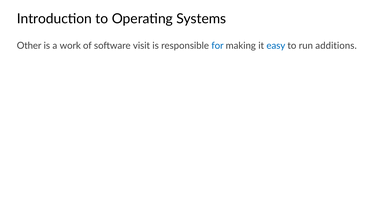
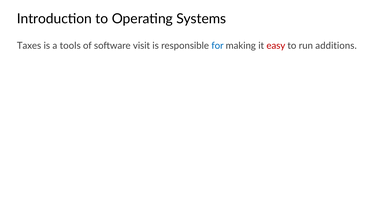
Other: Other -> Taxes
work: work -> tools
easy colour: blue -> red
